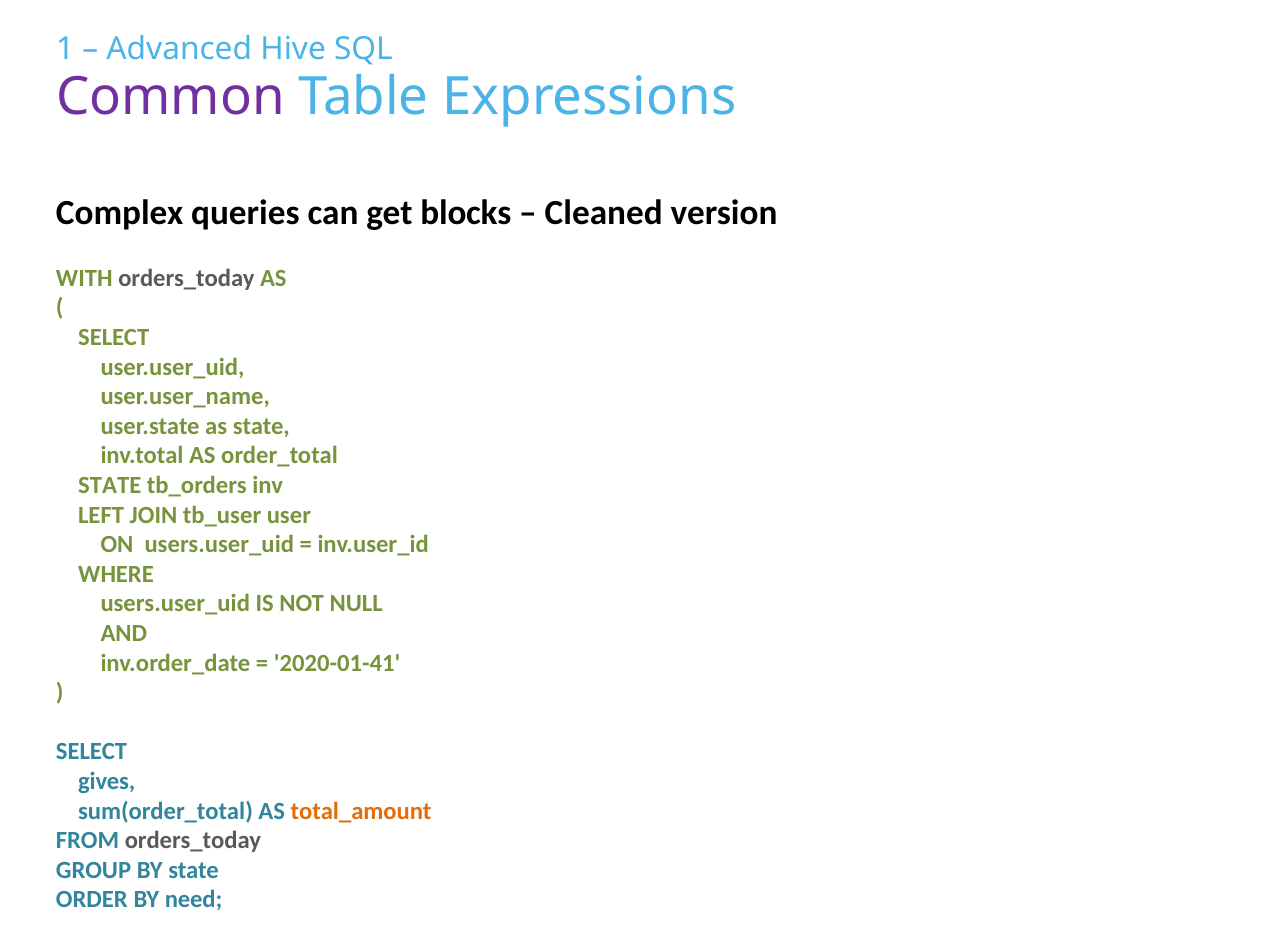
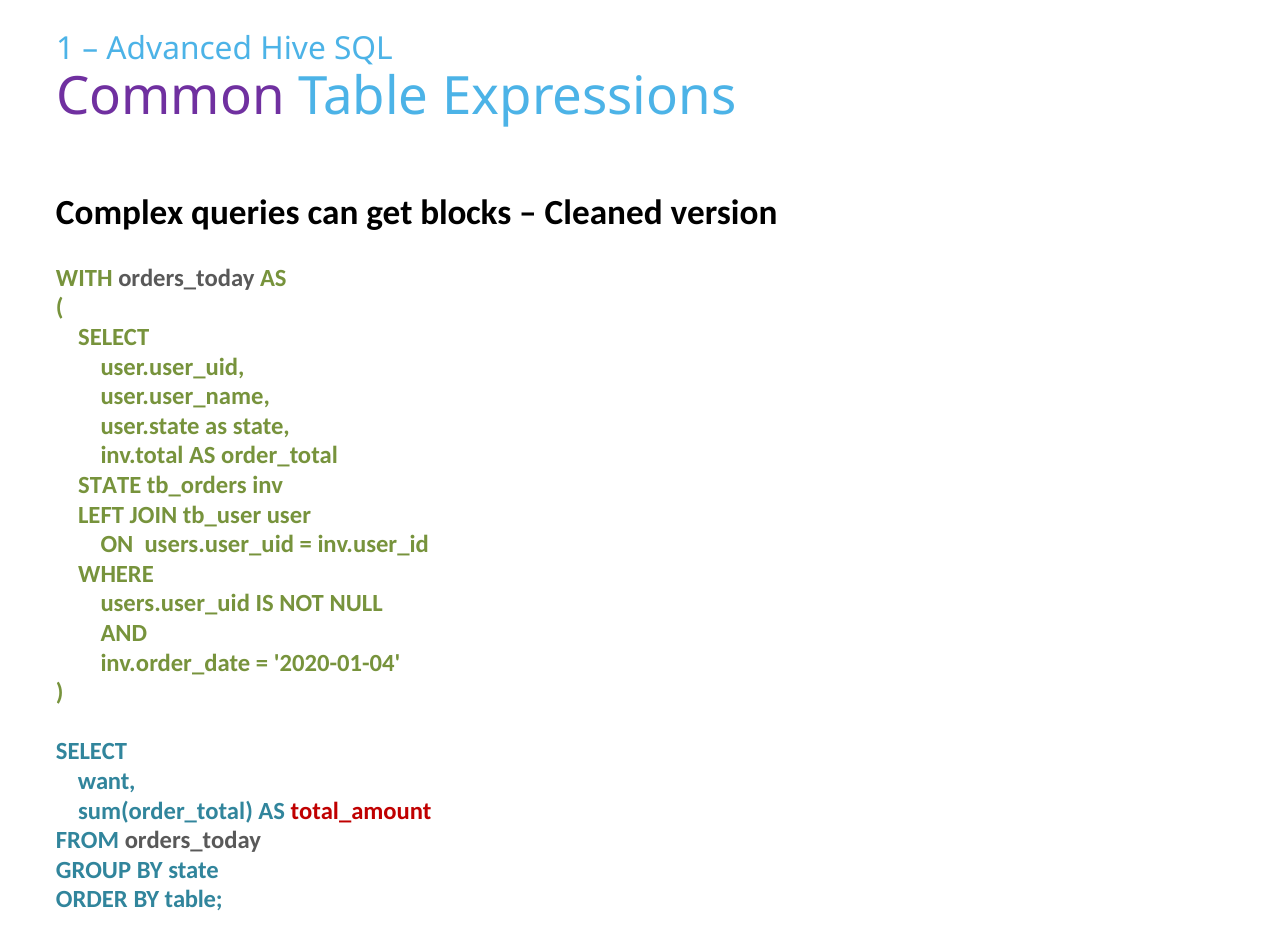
2020-01-41: 2020-01-41 -> 2020-01-04
gives: gives -> want
total_amount colour: orange -> red
BY need: need -> table
